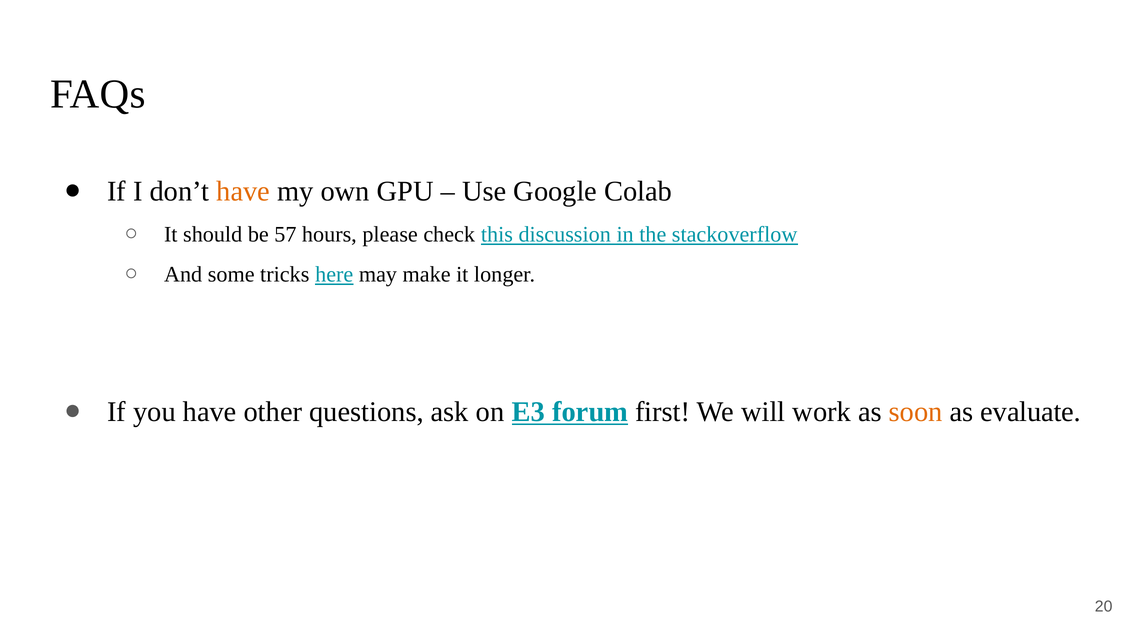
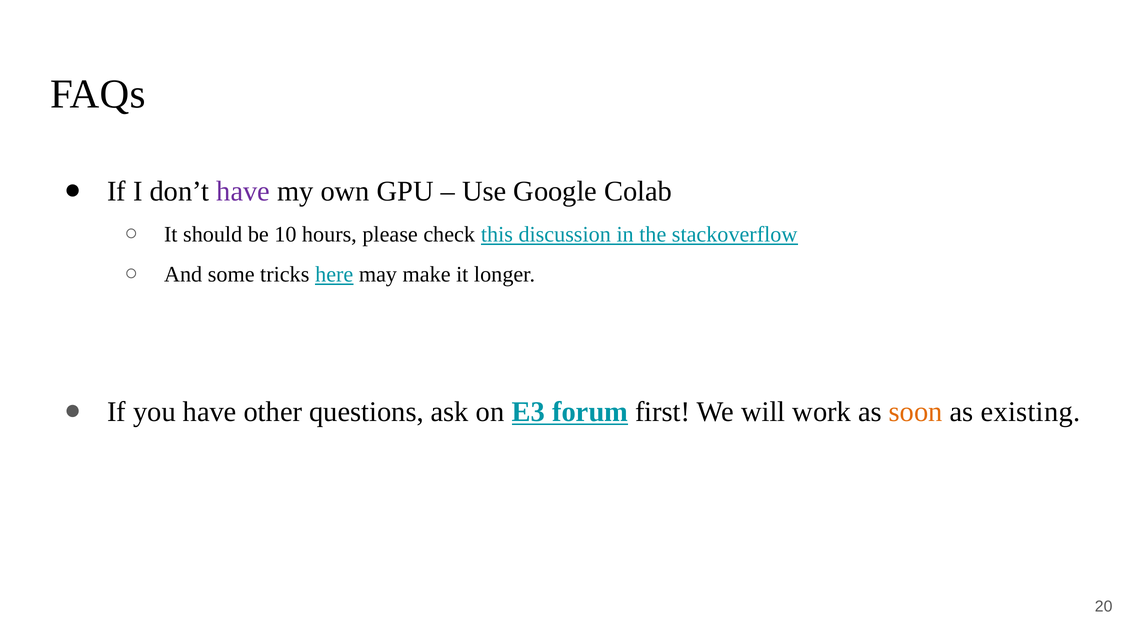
have at (243, 191) colour: orange -> purple
57: 57 -> 10
evaluate: evaluate -> existing
